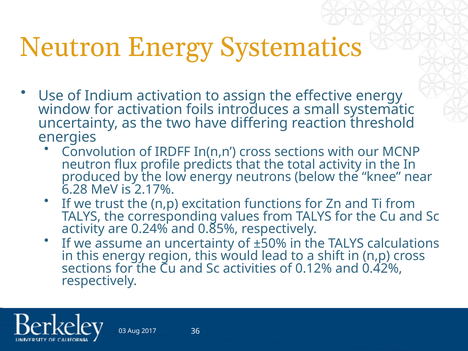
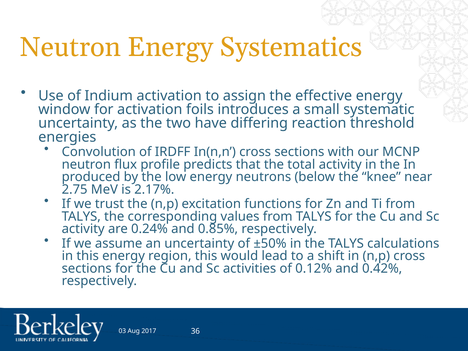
6.28: 6.28 -> 2.75
